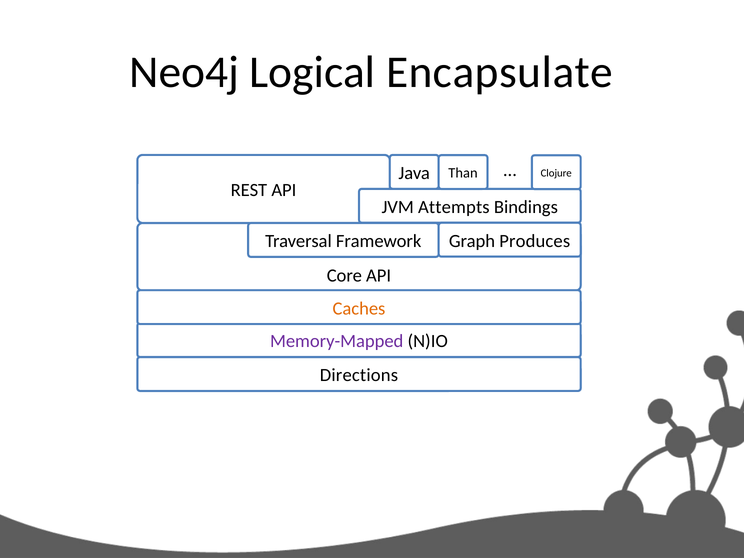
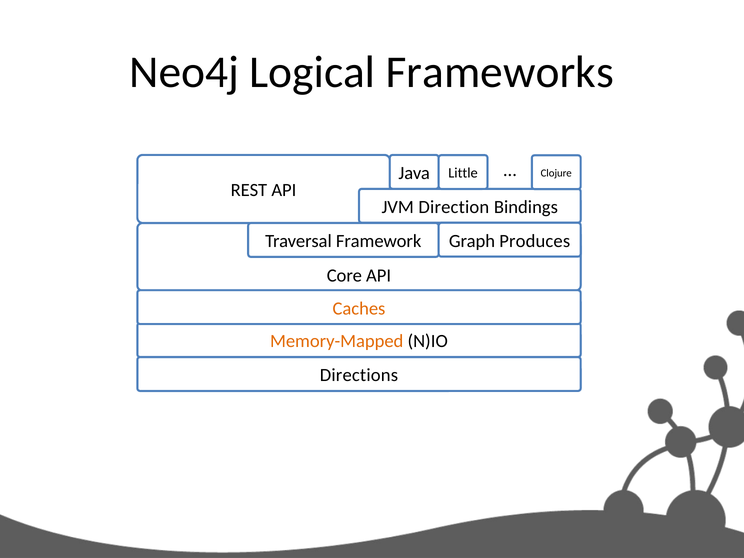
Encapsulate: Encapsulate -> Frameworks
Than: Than -> Little
Attempts: Attempts -> Direction
Memory-Mapped colour: purple -> orange
